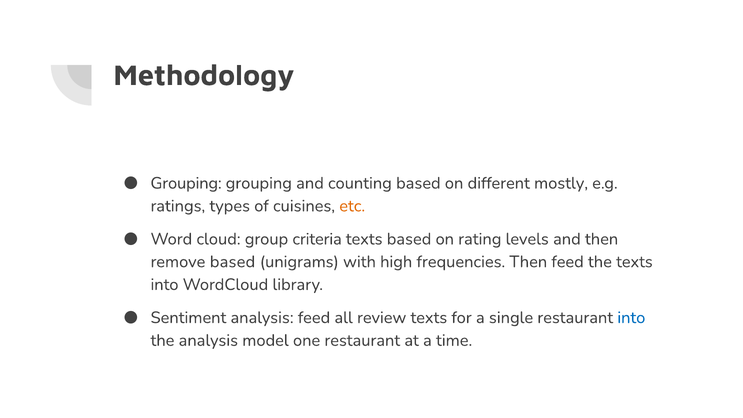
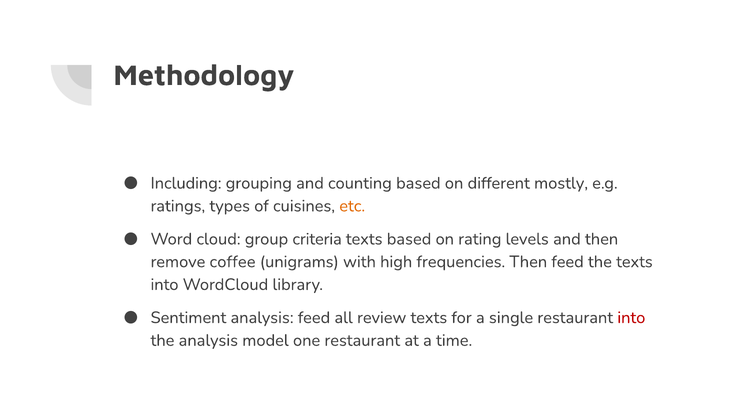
Grouping at (186, 183): Grouping -> Including
remove based: based -> coffee
into at (631, 318) colour: blue -> red
